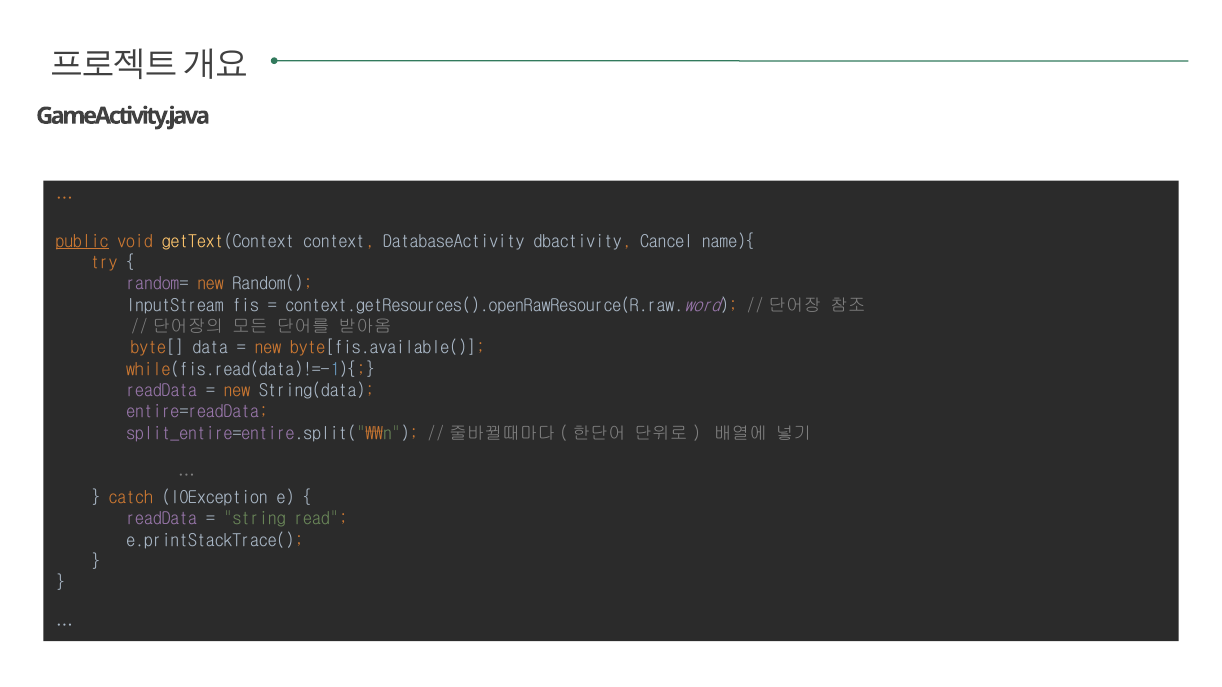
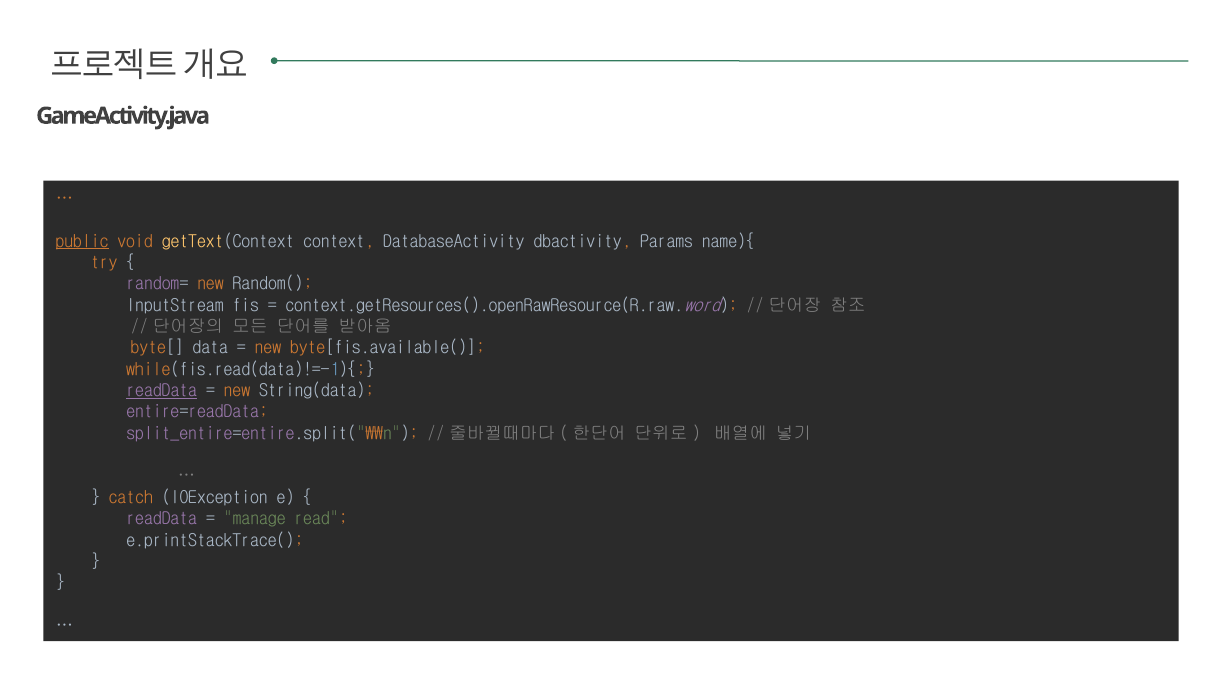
Cancel: Cancel -> Params
readData at (162, 391) underline: none -> present
string: string -> manage
